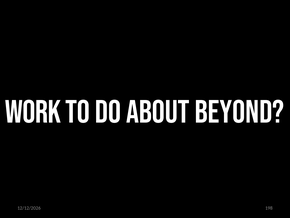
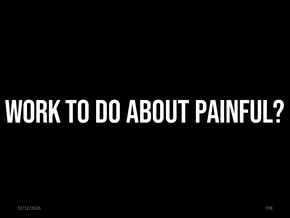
BEYOND: BEYOND -> PAINFUL
